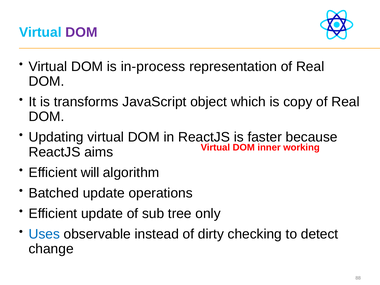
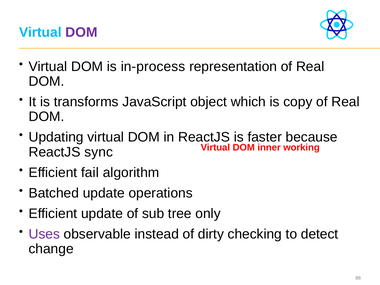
aims: aims -> sync
will: will -> fail
Uses colour: blue -> purple
